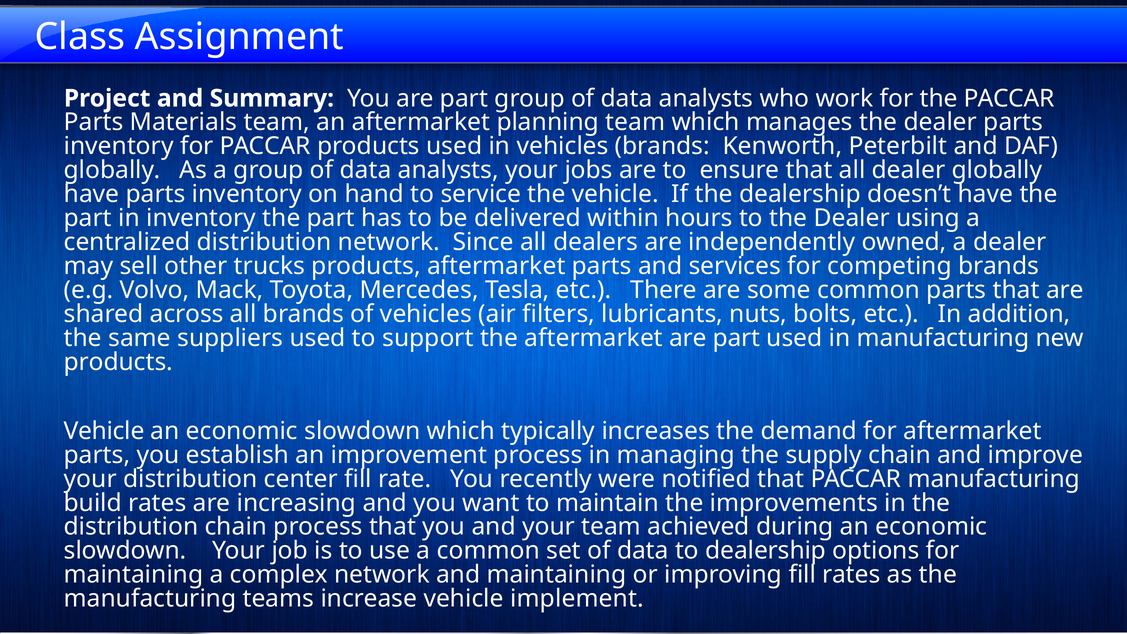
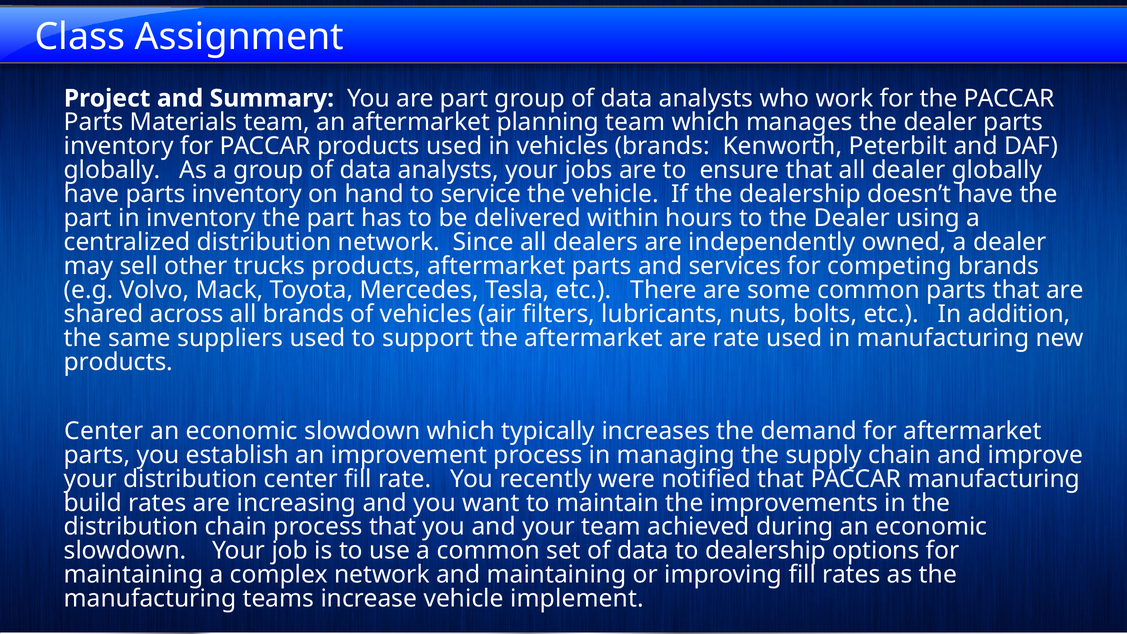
aftermarket are part: part -> rate
Vehicle at (104, 431): Vehicle -> Center
